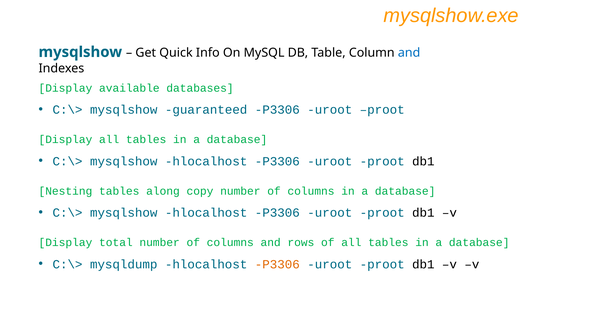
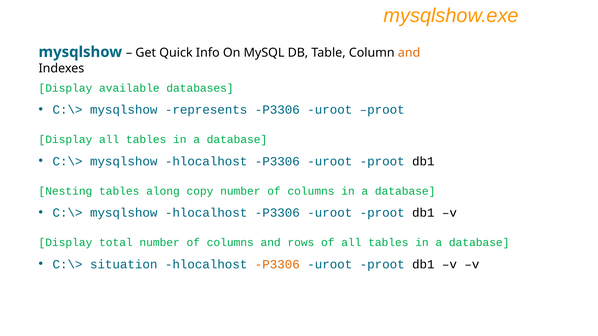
and at (409, 53) colour: blue -> orange
guaranteed: guaranteed -> represents
mysqldump: mysqldump -> situation
